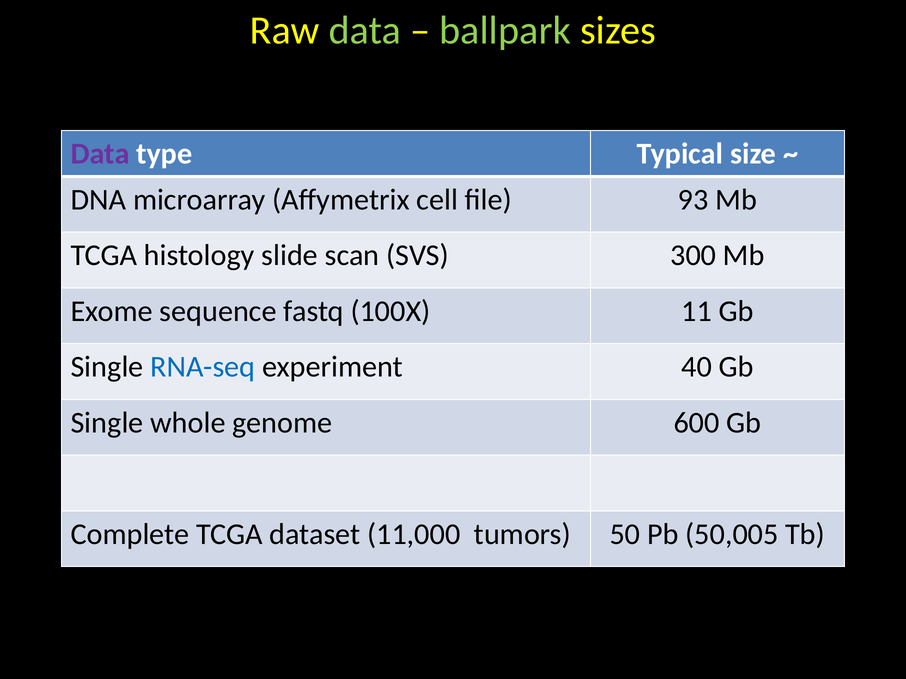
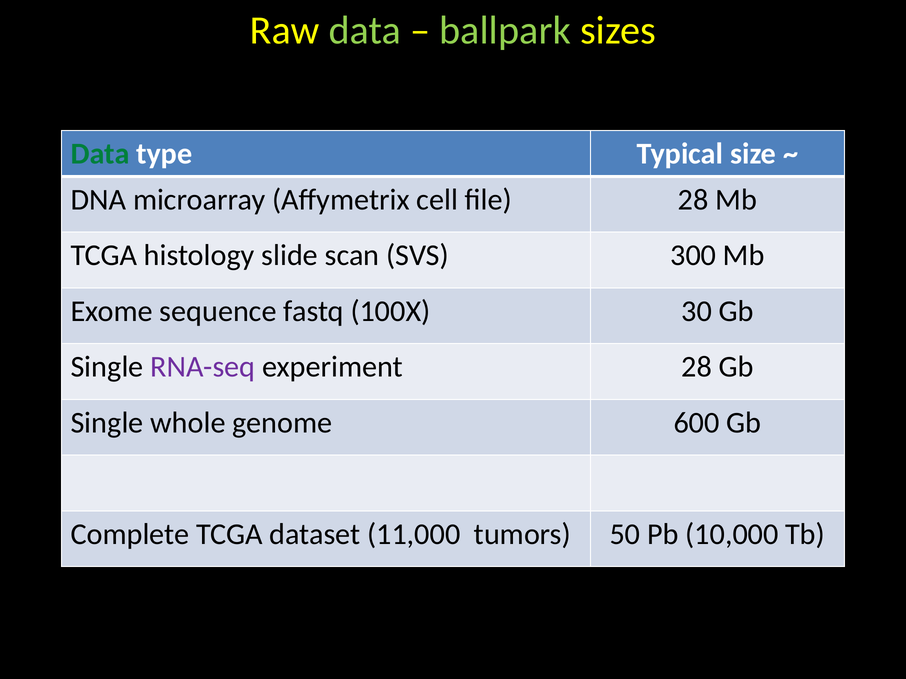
Data at (100, 154) colour: purple -> green
file 93: 93 -> 28
11: 11 -> 30
RNA-seq colour: blue -> purple
experiment 40: 40 -> 28
50,005: 50,005 -> 10,000
